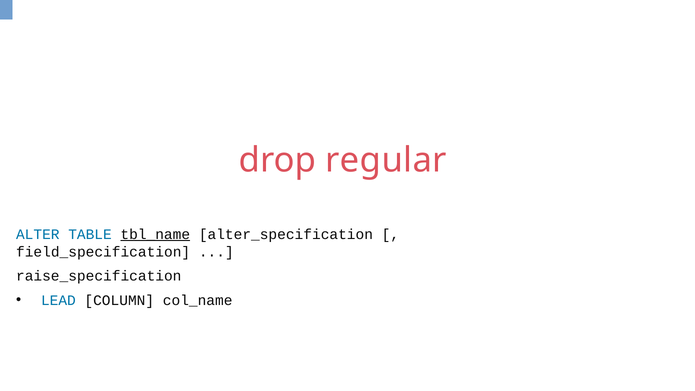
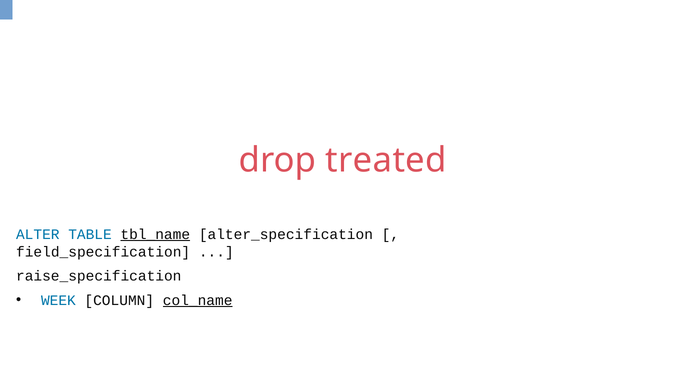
regular: regular -> treated
LEAD: LEAD -> WEEK
col_name underline: none -> present
